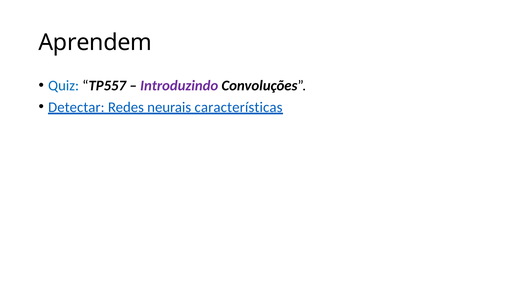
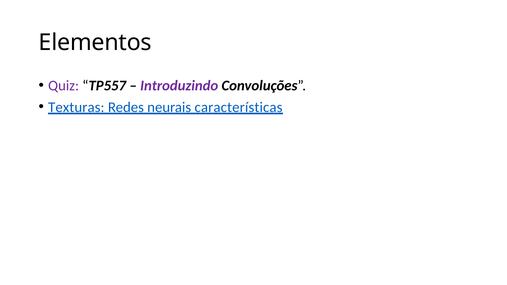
Aprendem: Aprendem -> Elementos
Quiz colour: blue -> purple
Detectar: Detectar -> Texturas
